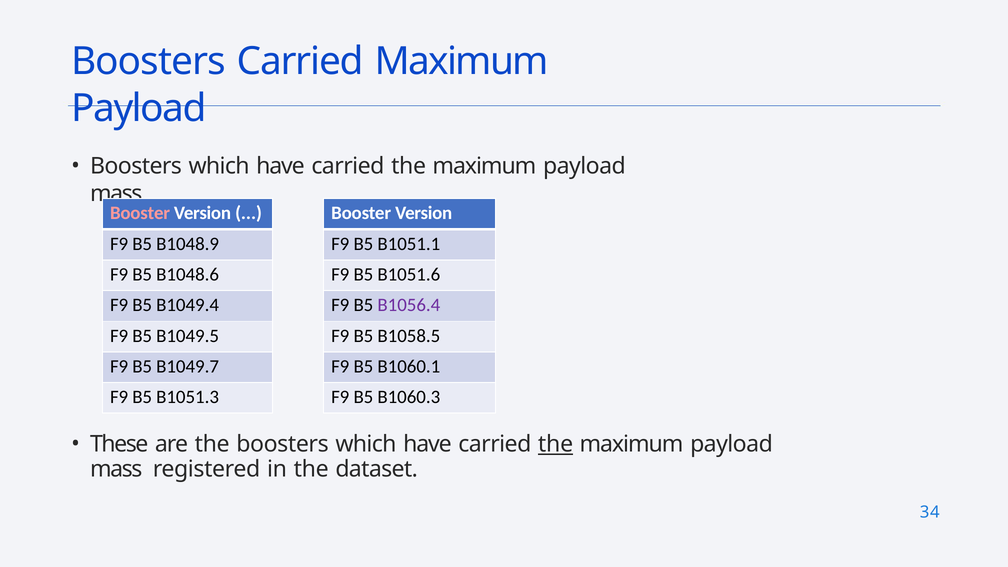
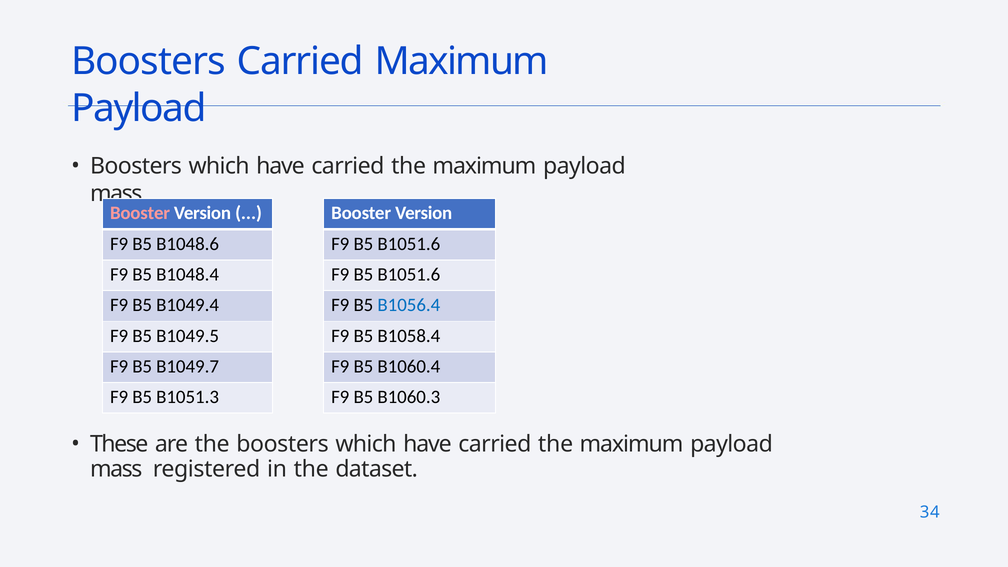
B1048.9: B1048.9 -> B1048.6
B1051.1 at (409, 244): B1051.1 -> B1051.6
B1048.6: B1048.6 -> B1048.4
B1056.4 colour: purple -> blue
B1058.5: B1058.5 -> B1058.4
B1060.1: B1060.1 -> B1060.4
the at (556, 444) underline: present -> none
